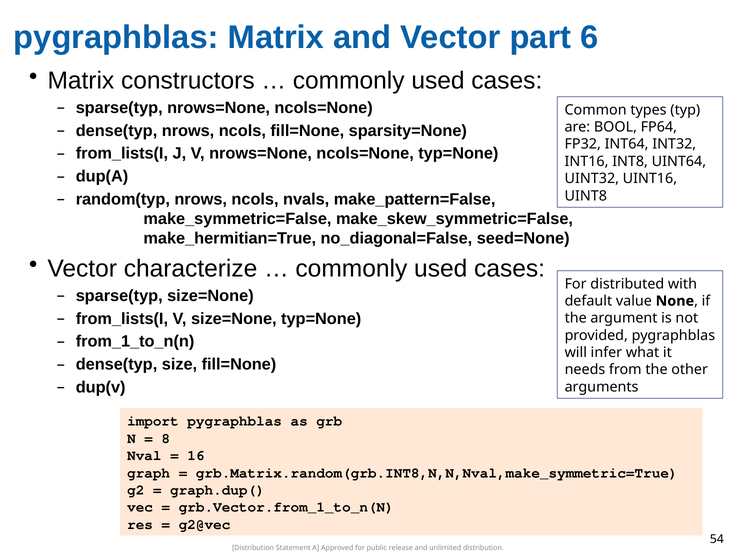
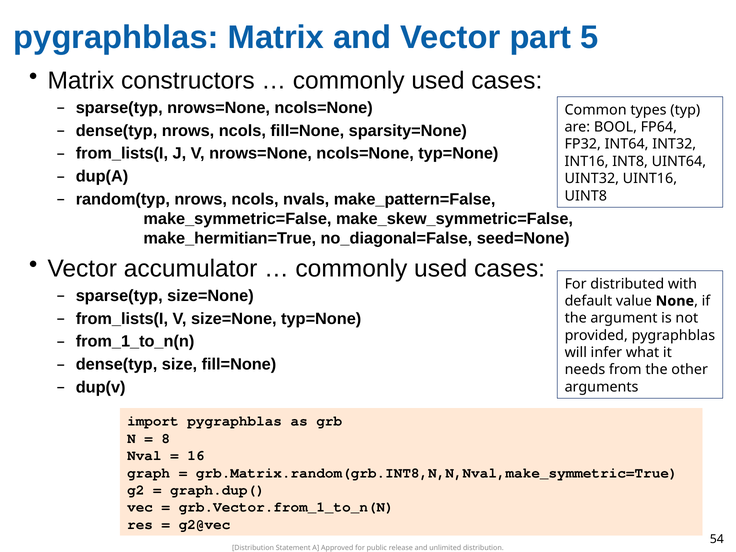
6: 6 -> 5
characterize: characterize -> accumulator
